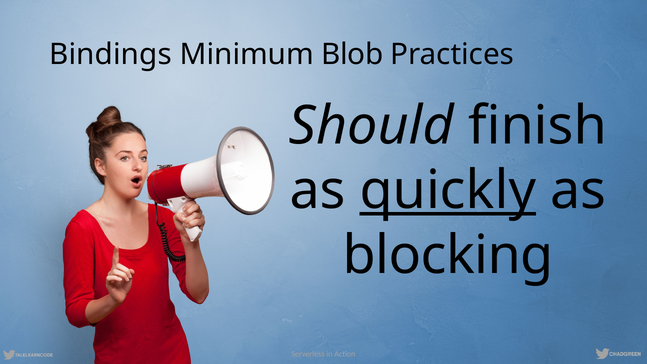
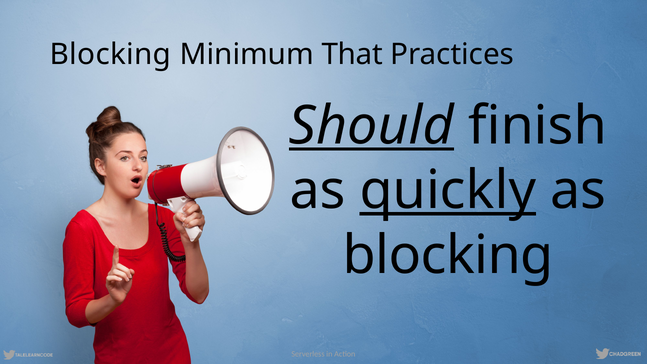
Bindings at (111, 54): Bindings -> Blocking
Blob: Blob -> That
Should underline: none -> present
